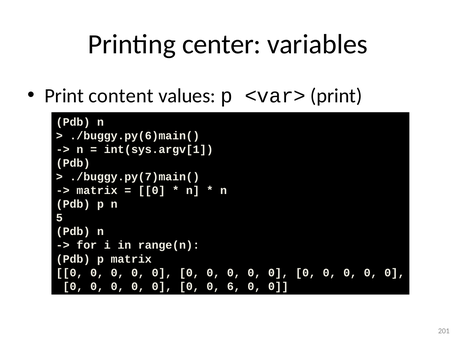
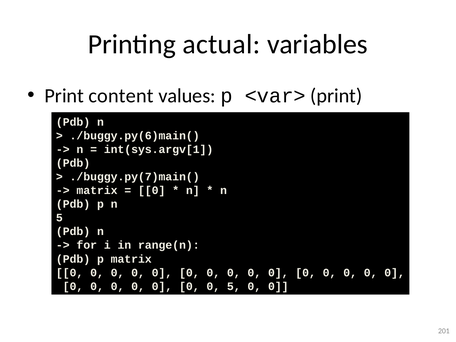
center: center -> actual
0 6: 6 -> 5
